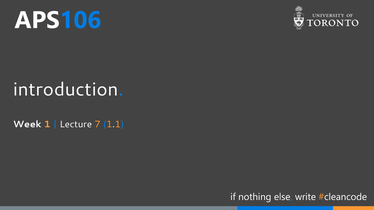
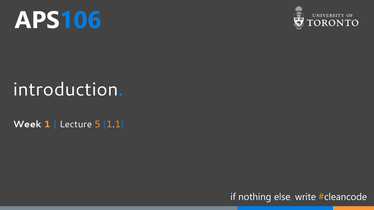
7: 7 -> 5
